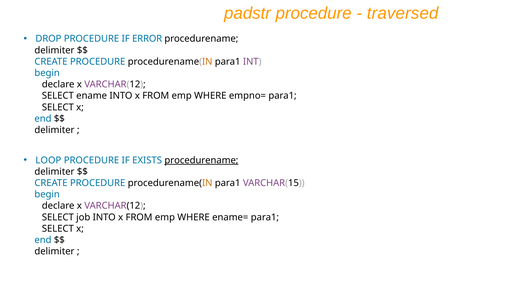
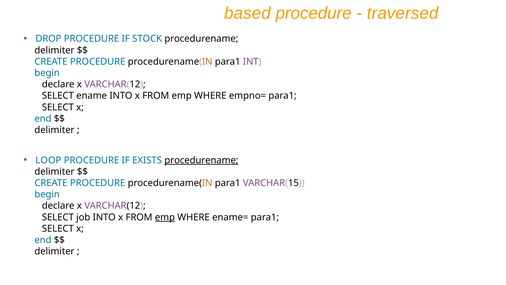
padstr: padstr -> based
ERROR: ERROR -> STOCK
emp at (165, 217) underline: none -> present
